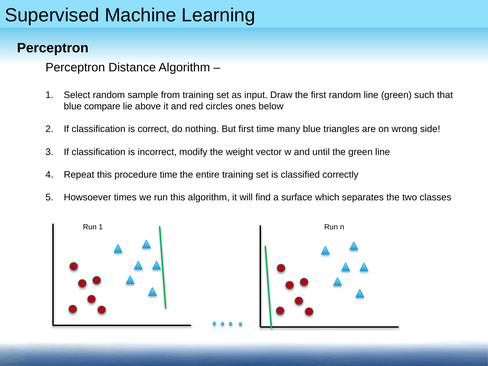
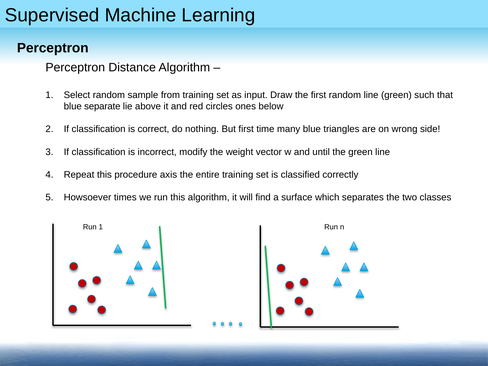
compare: compare -> separate
procedure time: time -> axis
